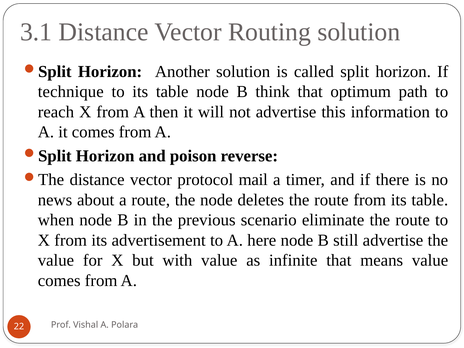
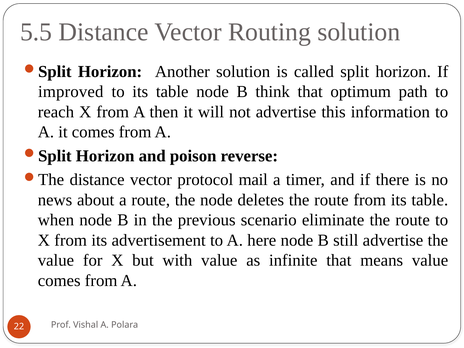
3.1: 3.1 -> 5.5
technique: technique -> improved
